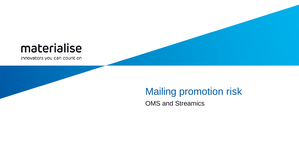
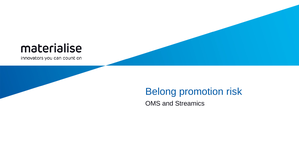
Mailing: Mailing -> Belong
